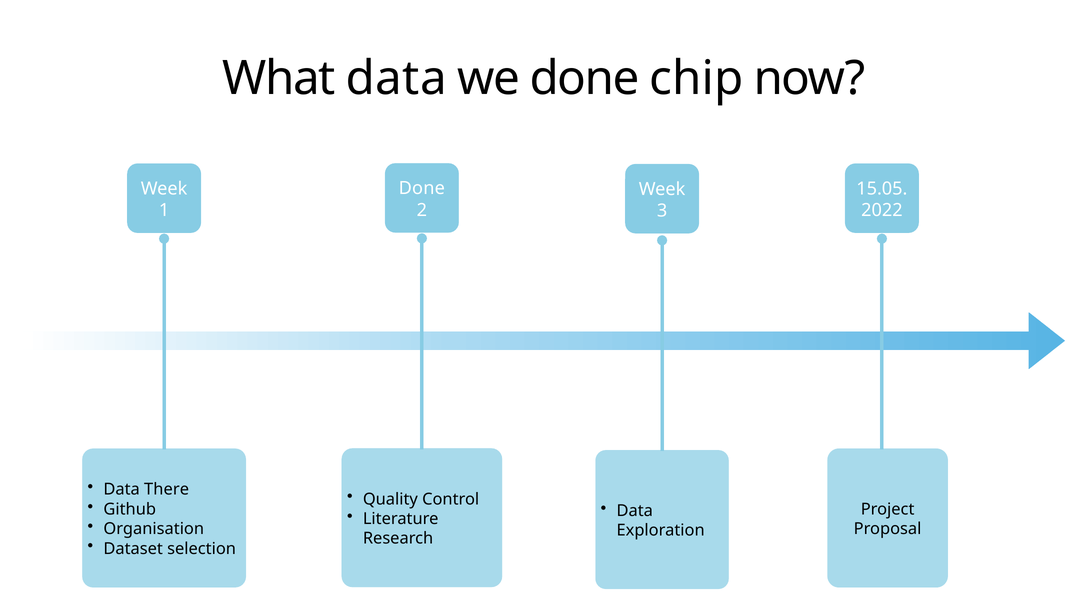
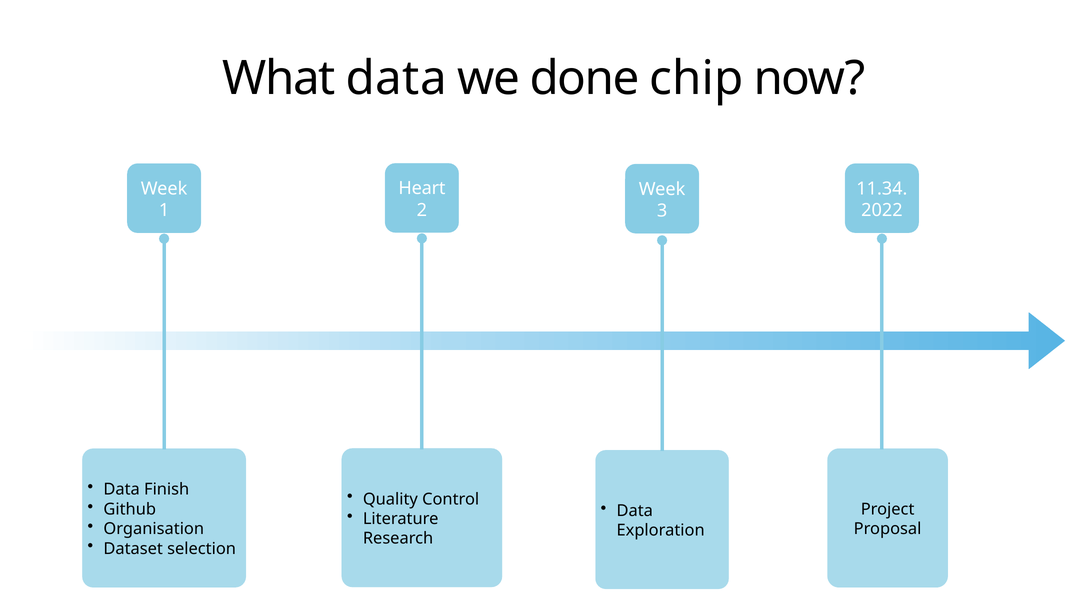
Done at (422, 188): Done -> Heart
15.05: 15.05 -> 11.34
There: There -> Finish
